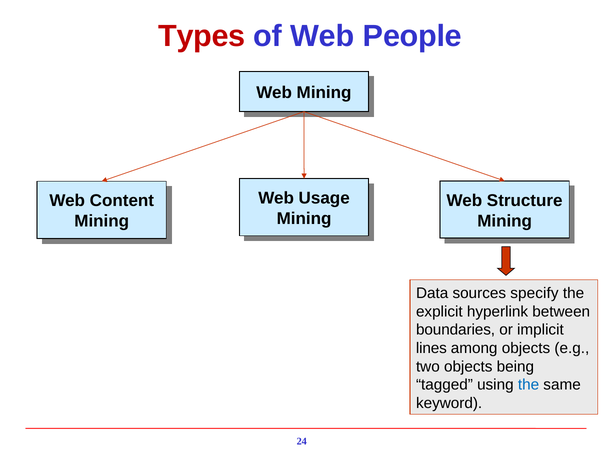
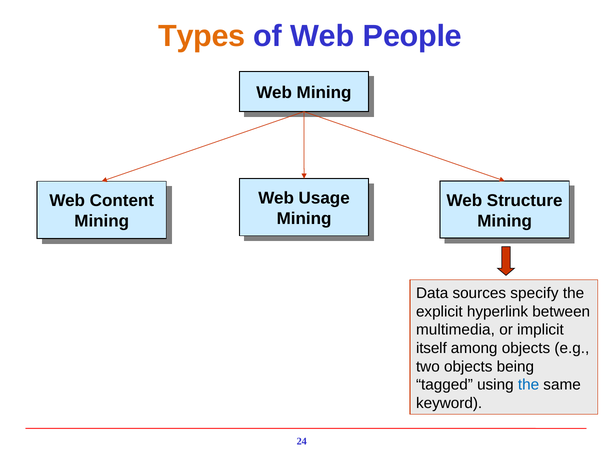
Types colour: red -> orange
boundaries: boundaries -> multimedia
lines: lines -> itself
